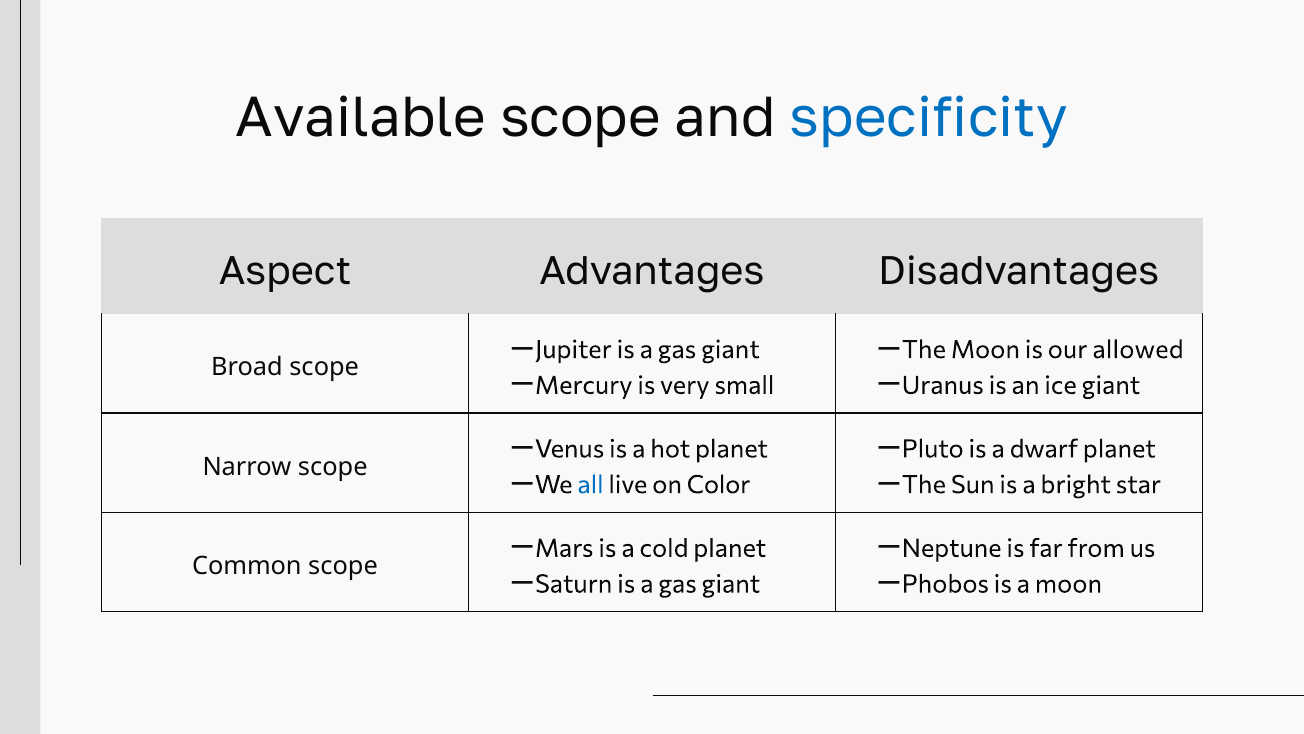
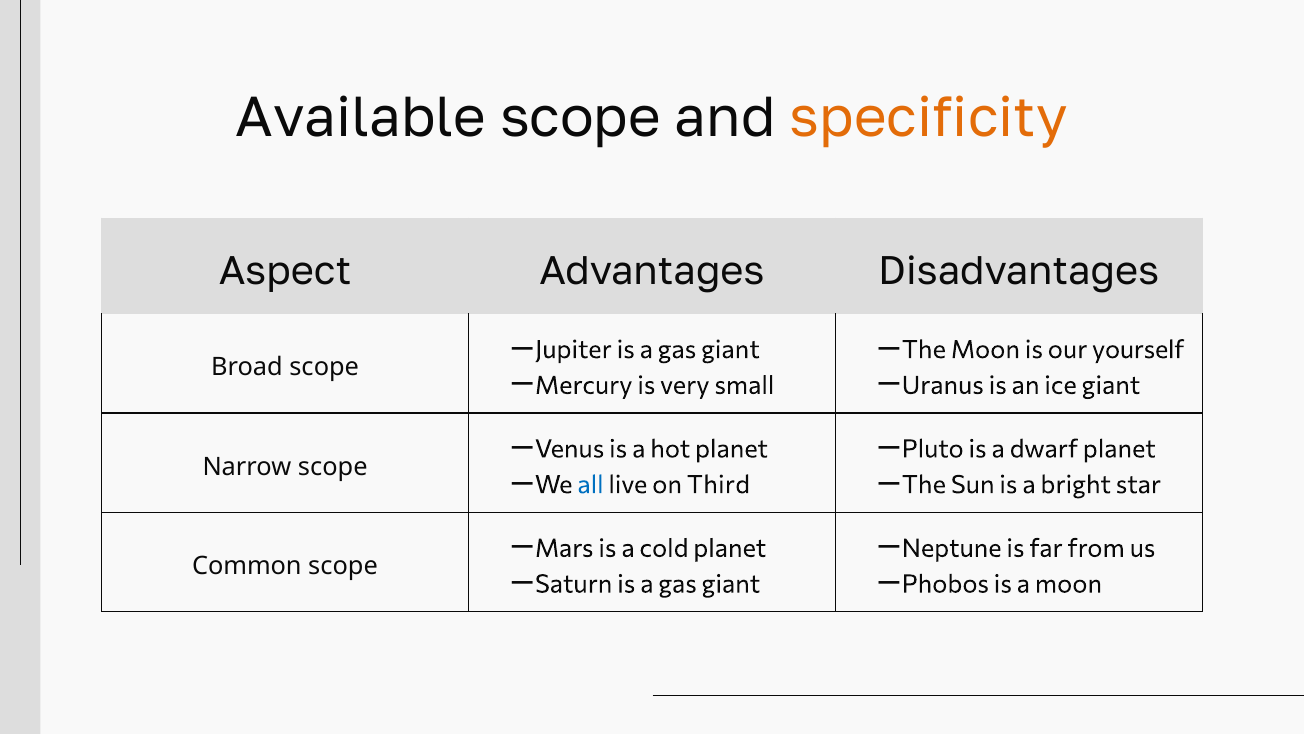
specificity colour: blue -> orange
allowed: allowed -> yourself
Color: Color -> Third
